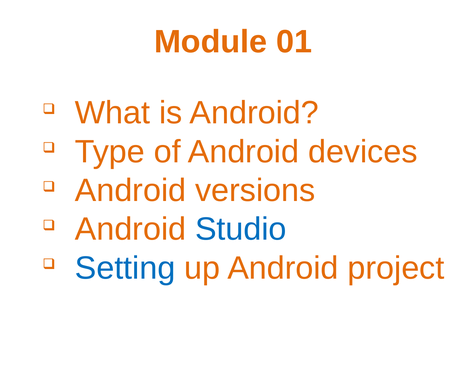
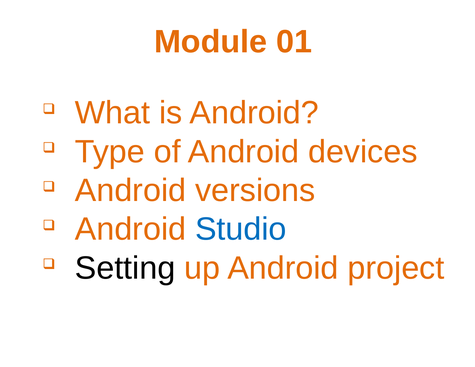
Setting colour: blue -> black
